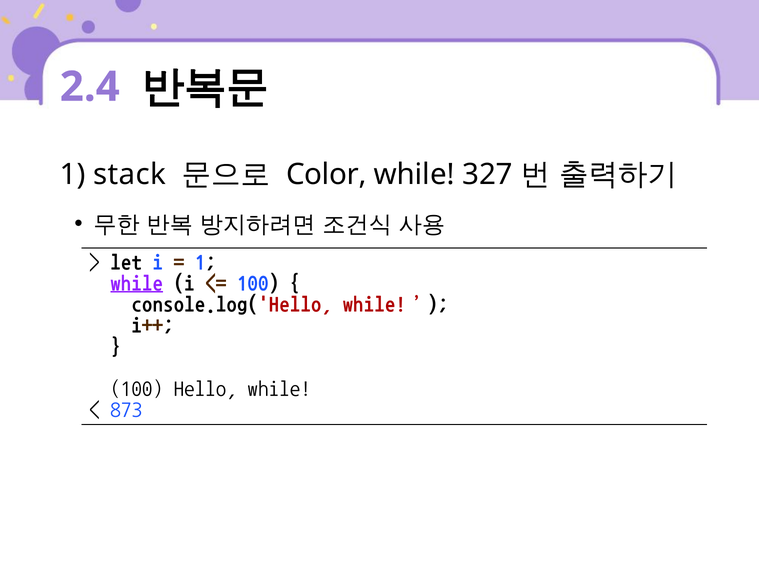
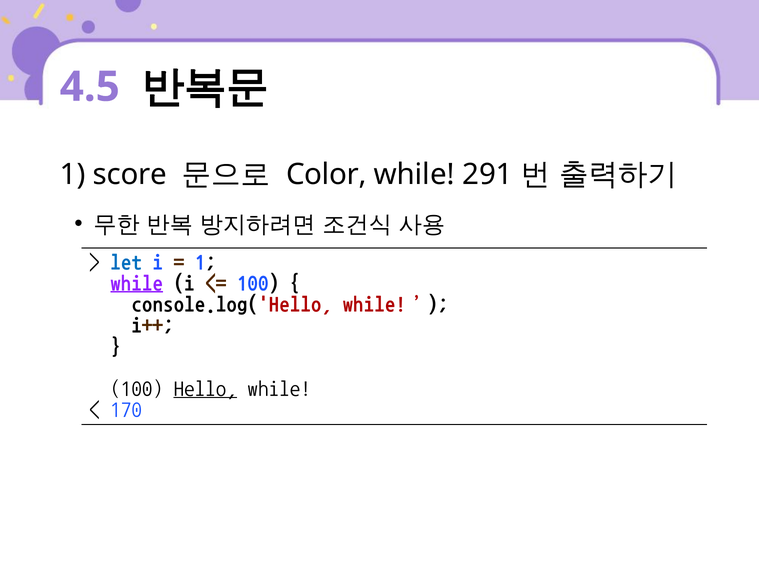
2.4: 2.4 -> 4.5
stack: stack -> score
327: 327 -> 291
let colour: black -> blue
Hello underline: none -> present
873: 873 -> 170
